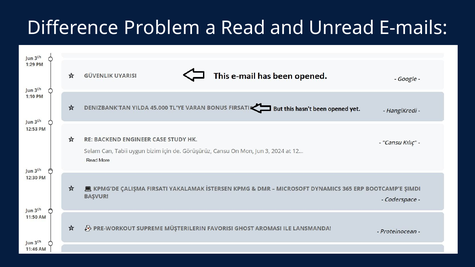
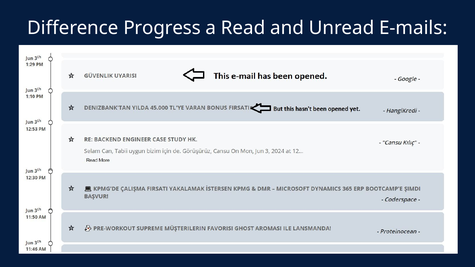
Problem: Problem -> Progress
